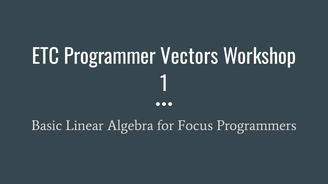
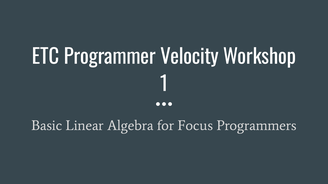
Vectors: Vectors -> Velocity
